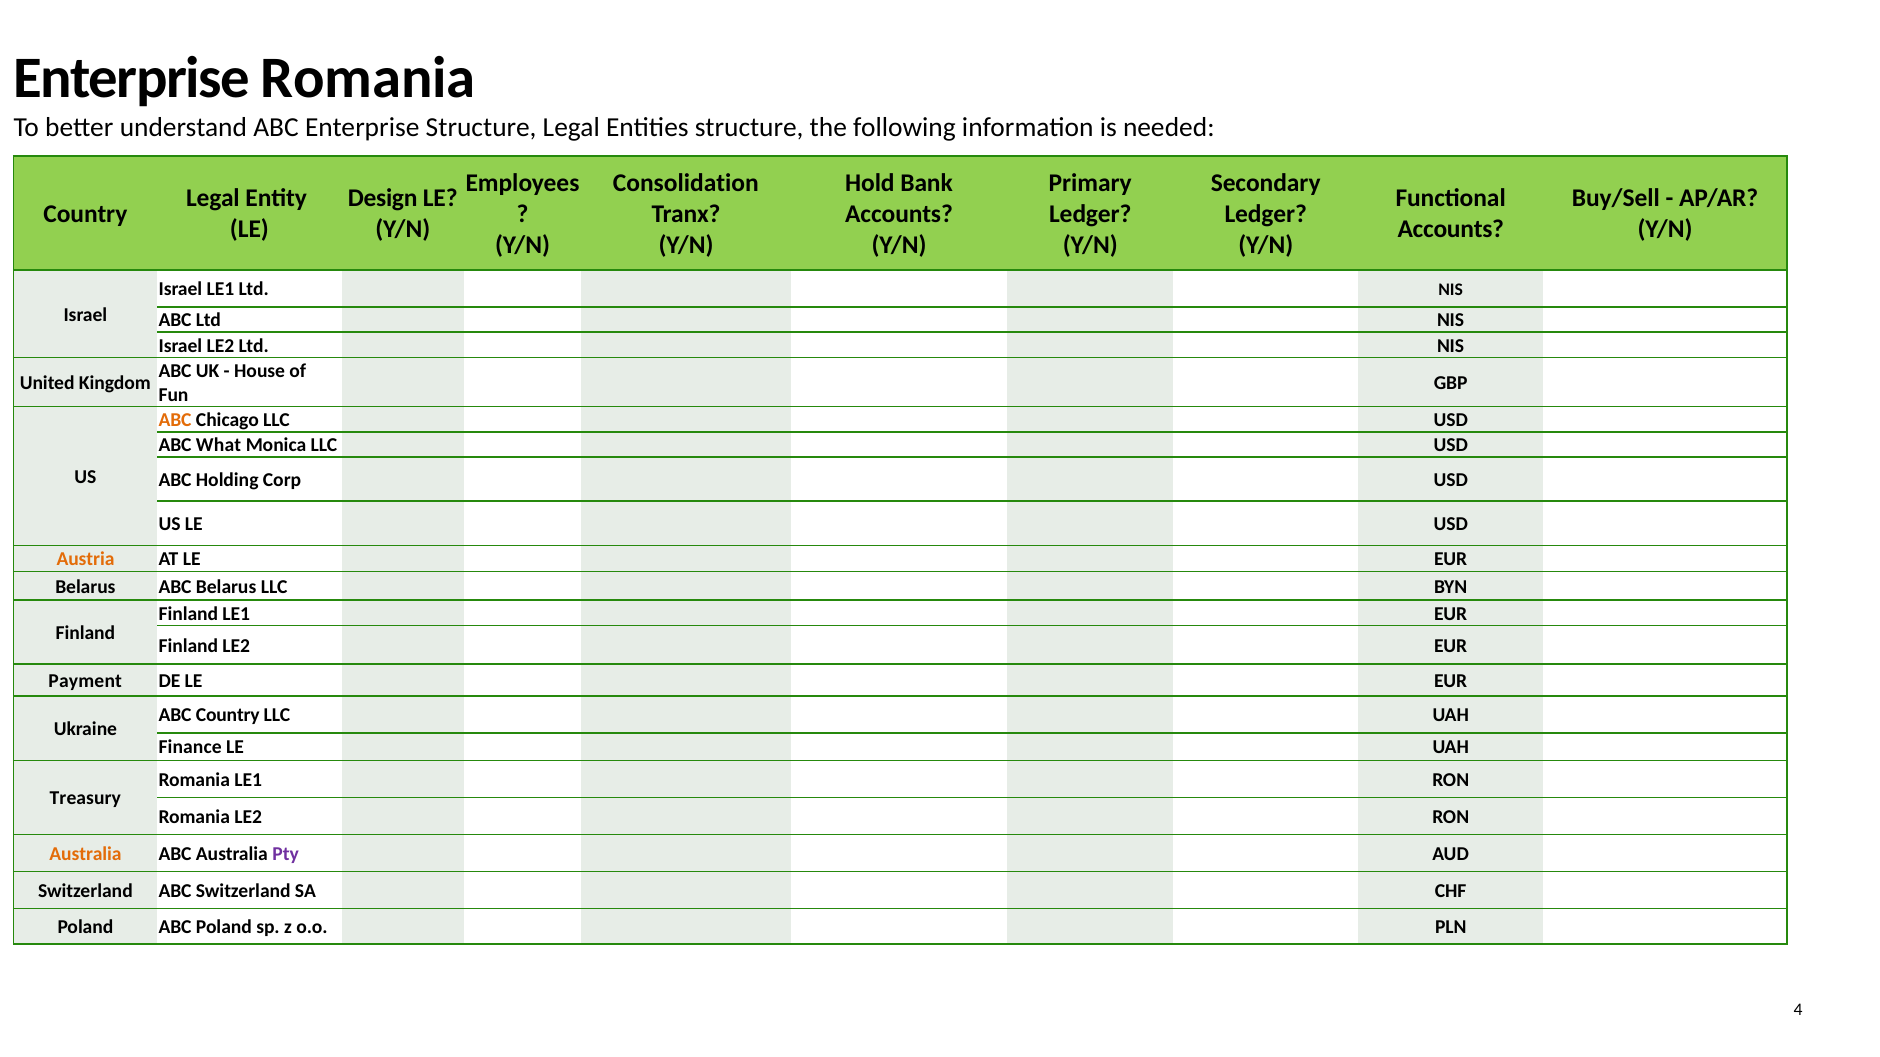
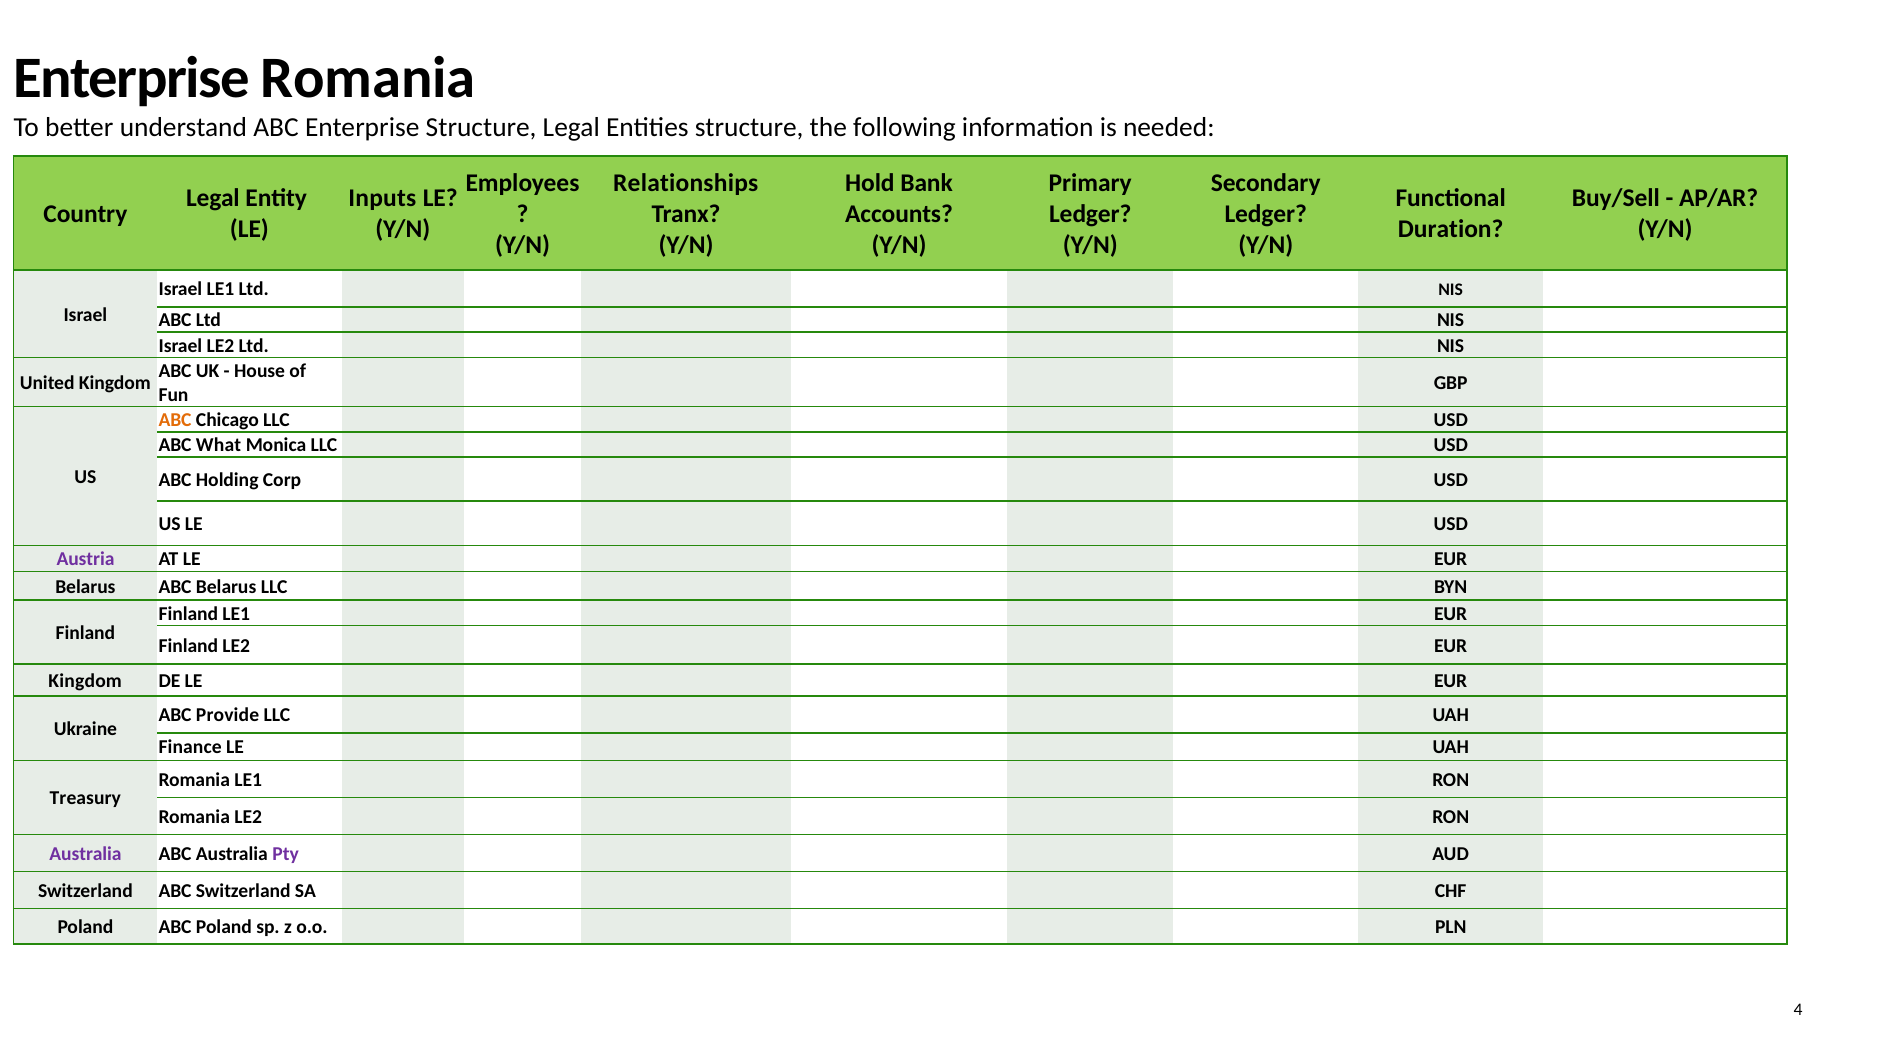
Consolidation: Consolidation -> Relationships
Design: Design -> Inputs
Accounts at (1451, 230): Accounts -> Duration
Austria colour: orange -> purple
Payment at (85, 681): Payment -> Kingdom
ABC Country: Country -> Provide
Australia at (85, 854) colour: orange -> purple
